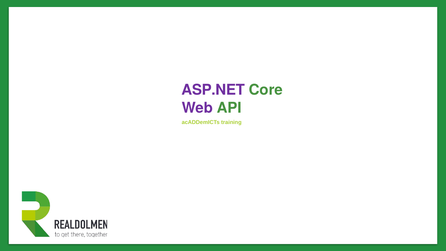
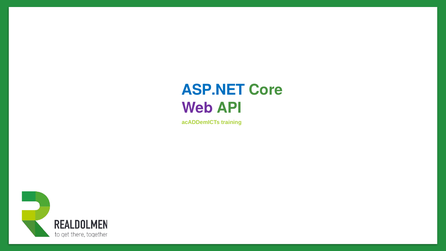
ASP.NET colour: purple -> blue
